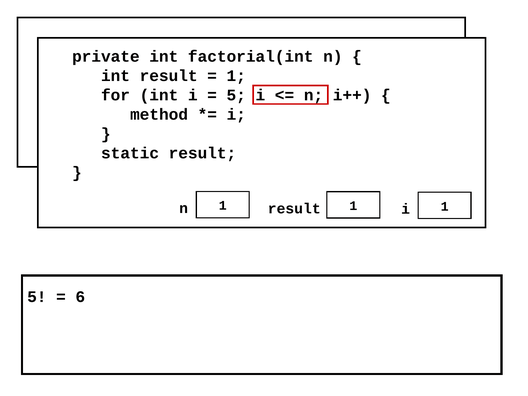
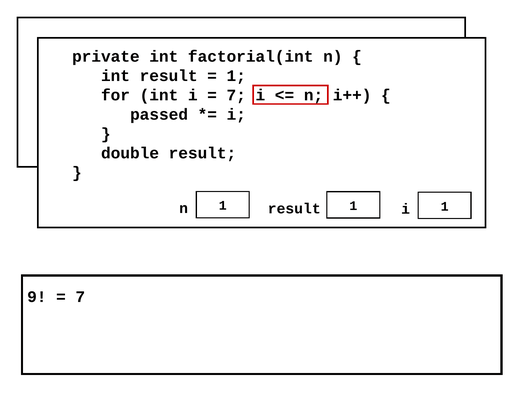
5 at (236, 95): 5 -> 7
method: method -> passed
static: static -> double
5 at (37, 297): 5 -> 9
6 at (80, 297): 6 -> 7
